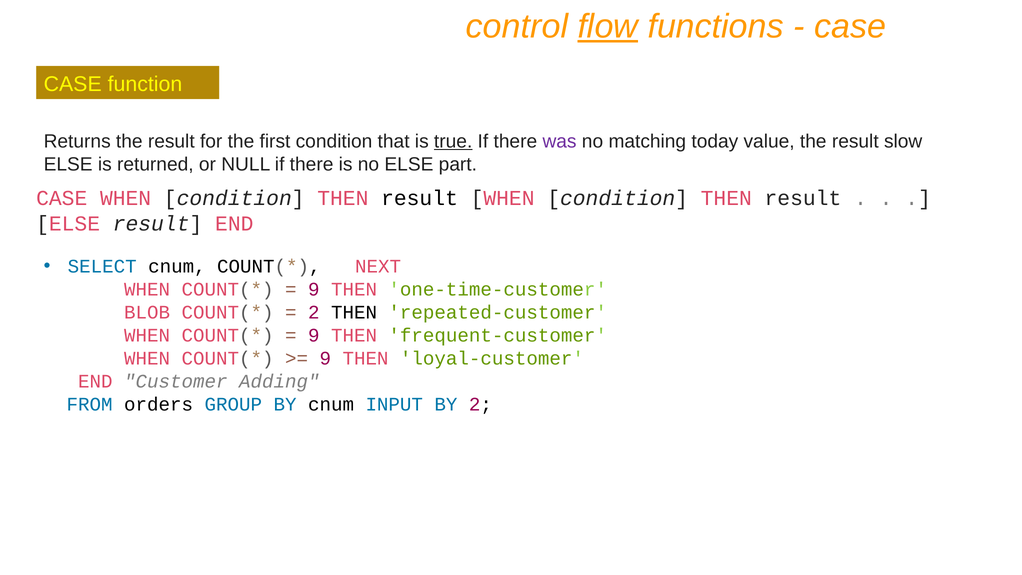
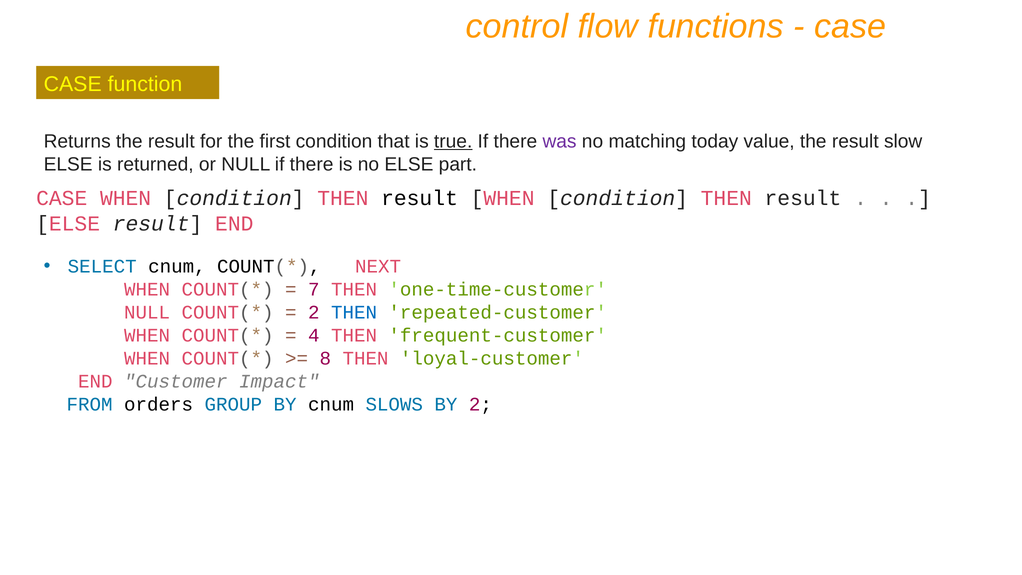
flow underline: present -> none
9 at (314, 290): 9 -> 7
BLOB at (147, 313): BLOB -> NULL
THEN at (354, 313) colour: black -> blue
9 at (314, 336): 9 -> 4
9 at (325, 359): 9 -> 8
Adding: Adding -> Impact
INPUT: INPUT -> SLOWS
